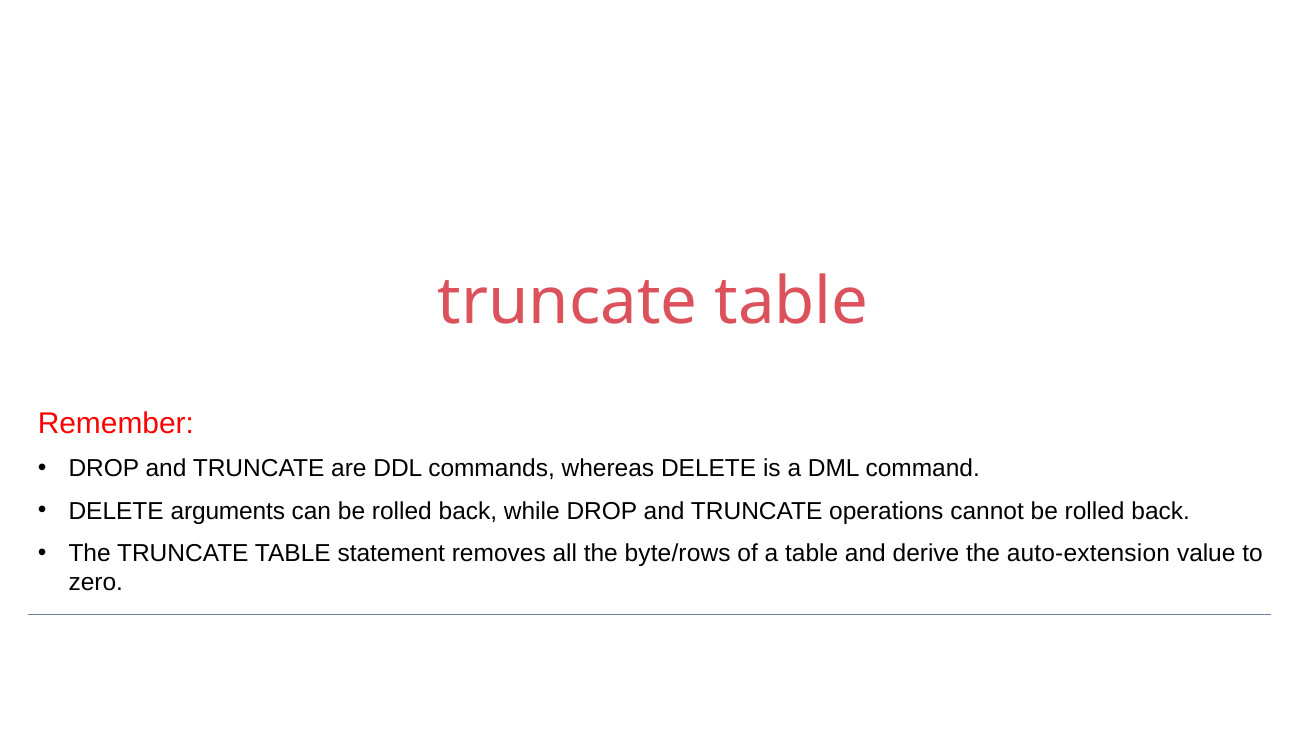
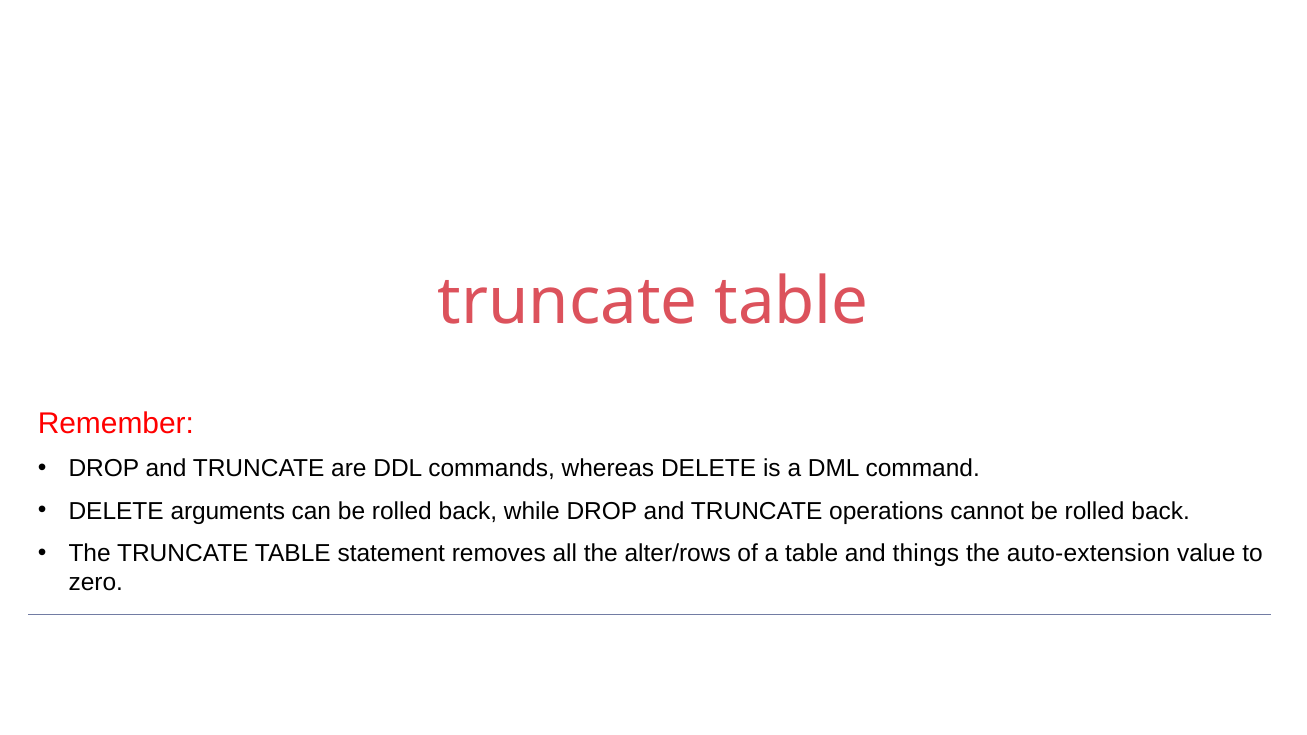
byte/rows: byte/rows -> alter/rows
derive: derive -> things
